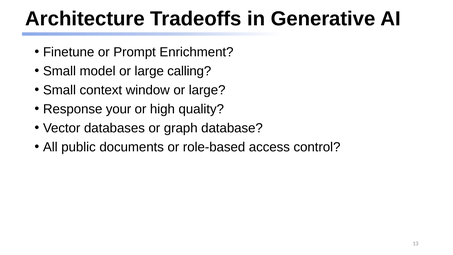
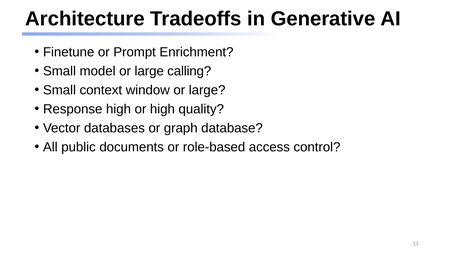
Response your: your -> high
